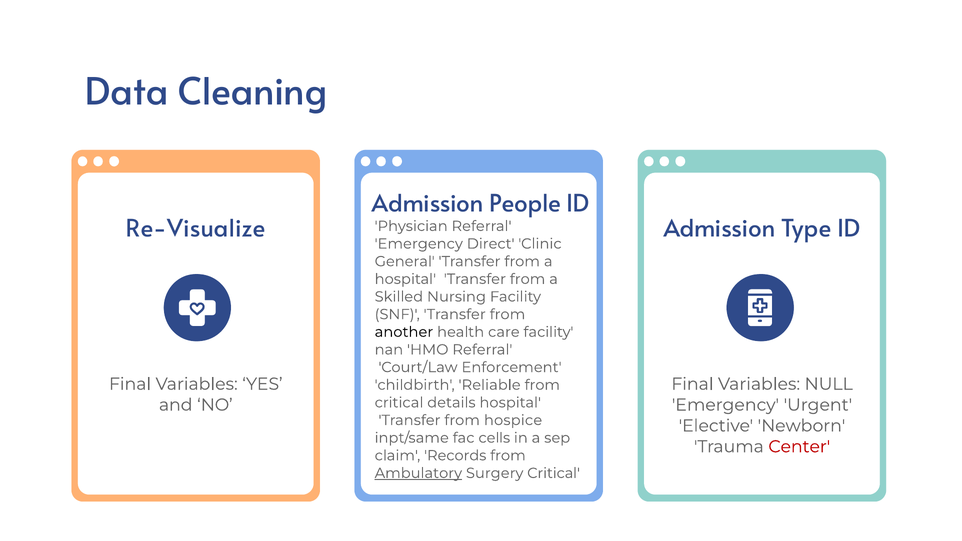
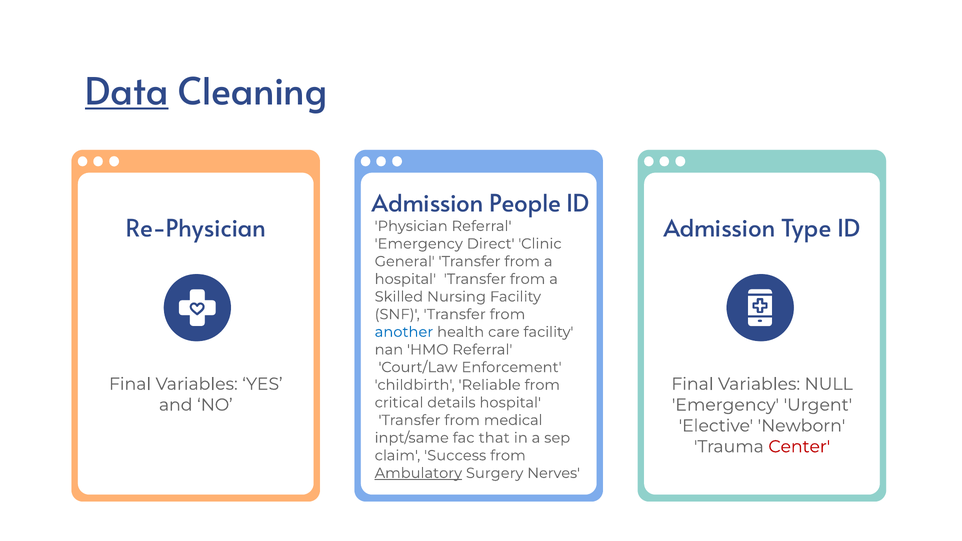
Data underline: none -> present
Re-Visualize: Re-Visualize -> Re-Physician
another colour: black -> blue
hospice: hospice -> medical
cells: cells -> that
Records: Records -> Success
Surgery Critical: Critical -> Nerves
